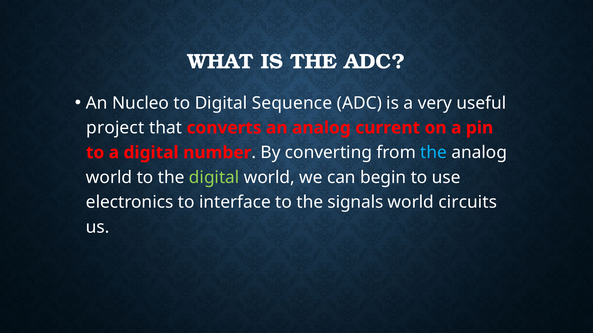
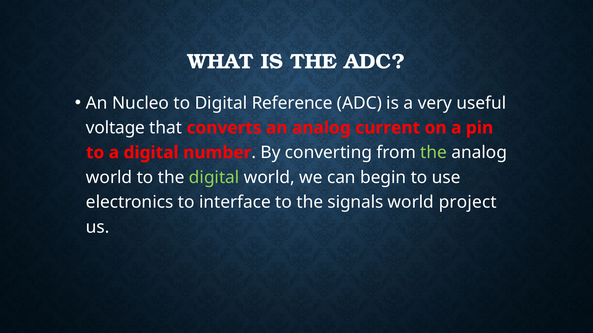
Sequence: Sequence -> Reference
project: project -> voltage
the at (434, 153) colour: light blue -> light green
circuits: circuits -> project
